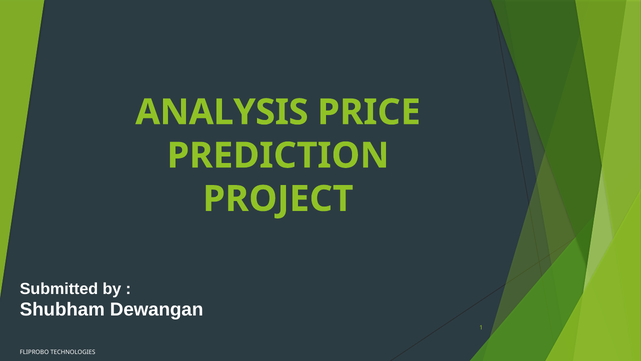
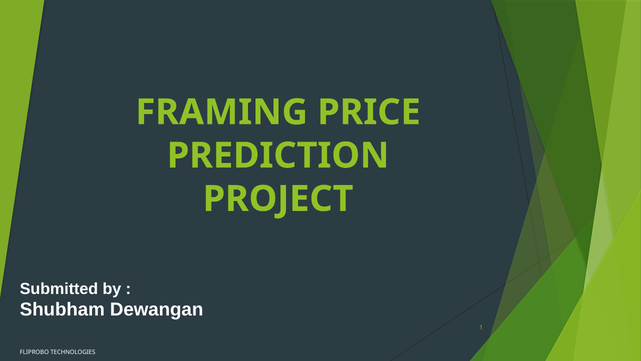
ANALYSIS: ANALYSIS -> FRAMING
